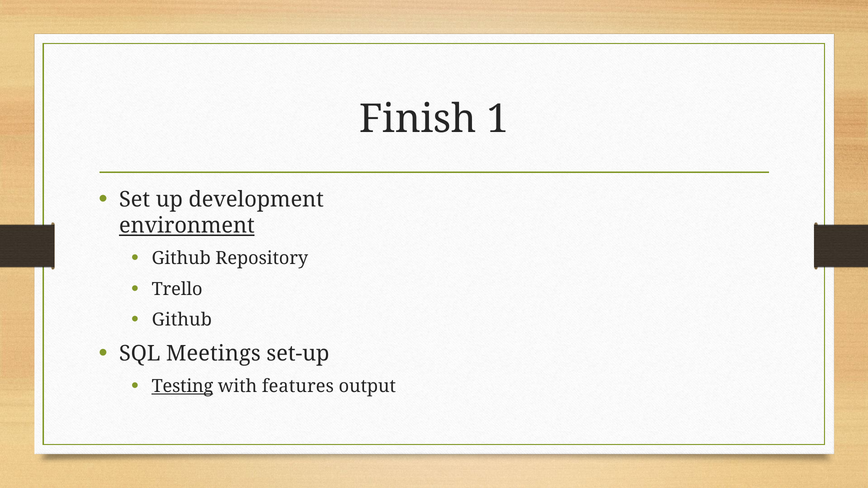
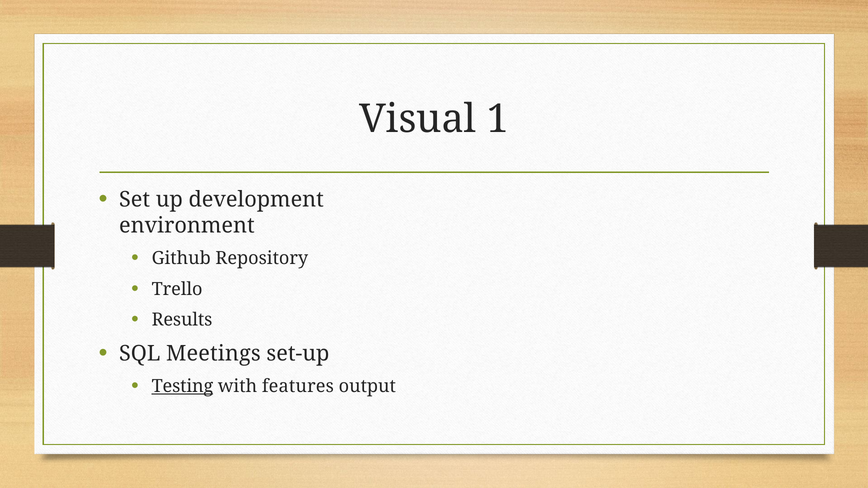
Finish: Finish -> Visual
environment underline: present -> none
Github at (182, 320): Github -> Results
